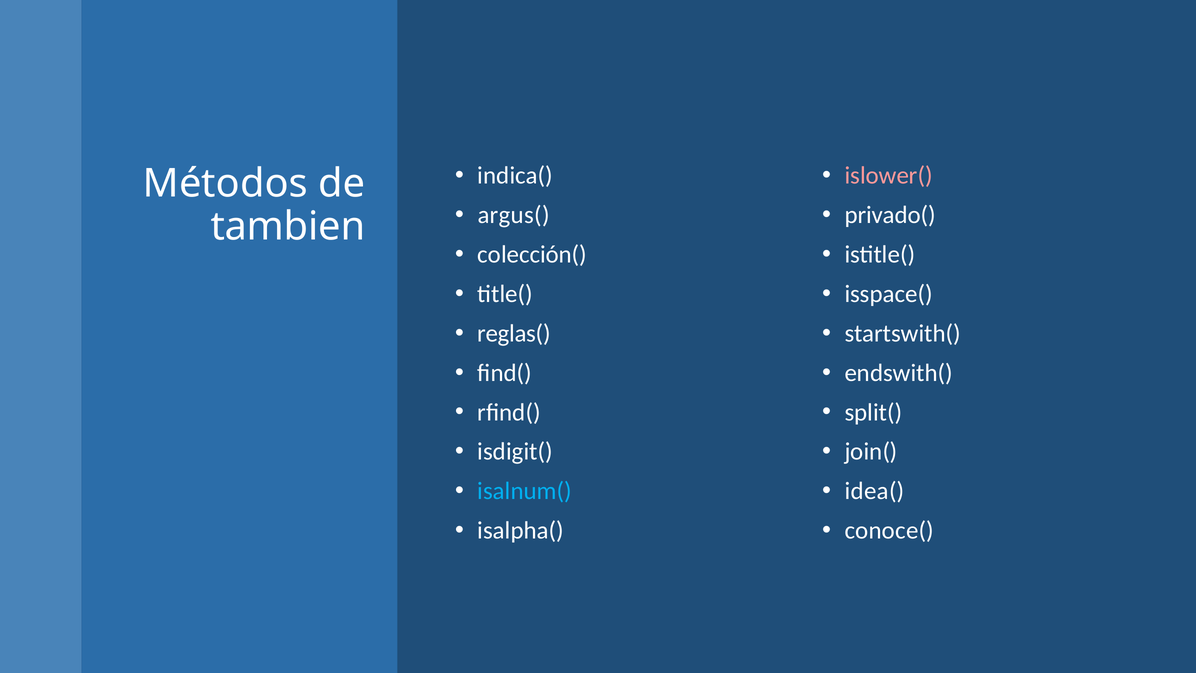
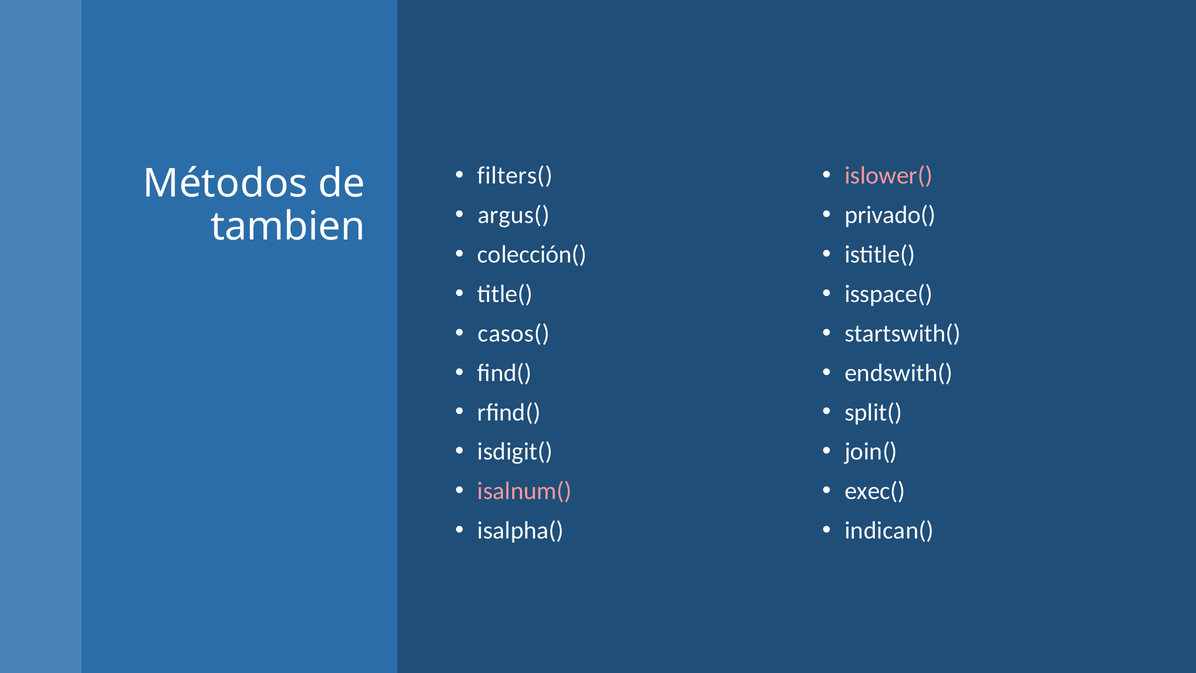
indica(: indica( -> filters(
reglas(: reglas( -> casos(
isalnum( colour: light blue -> pink
idea(: idea( -> exec(
conoce(: conoce( -> indican(
